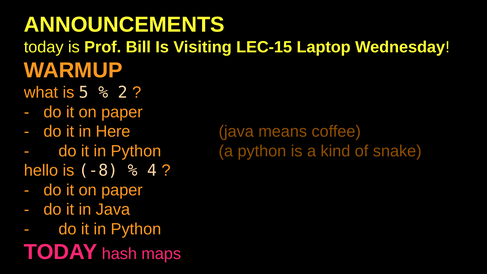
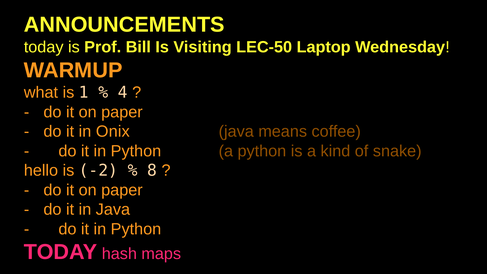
LEC-15: LEC-15 -> LEC-50
5: 5 -> 1
2: 2 -> 4
Here: Here -> Onix
-8: -8 -> -2
4: 4 -> 8
